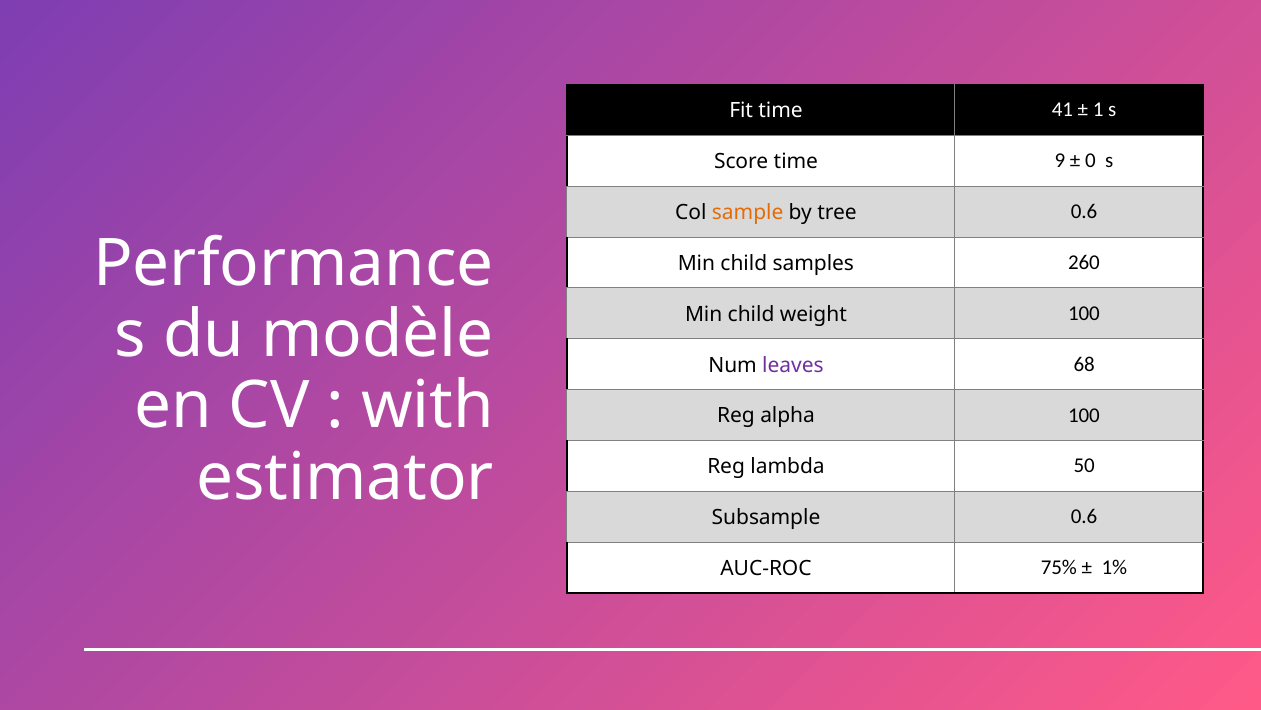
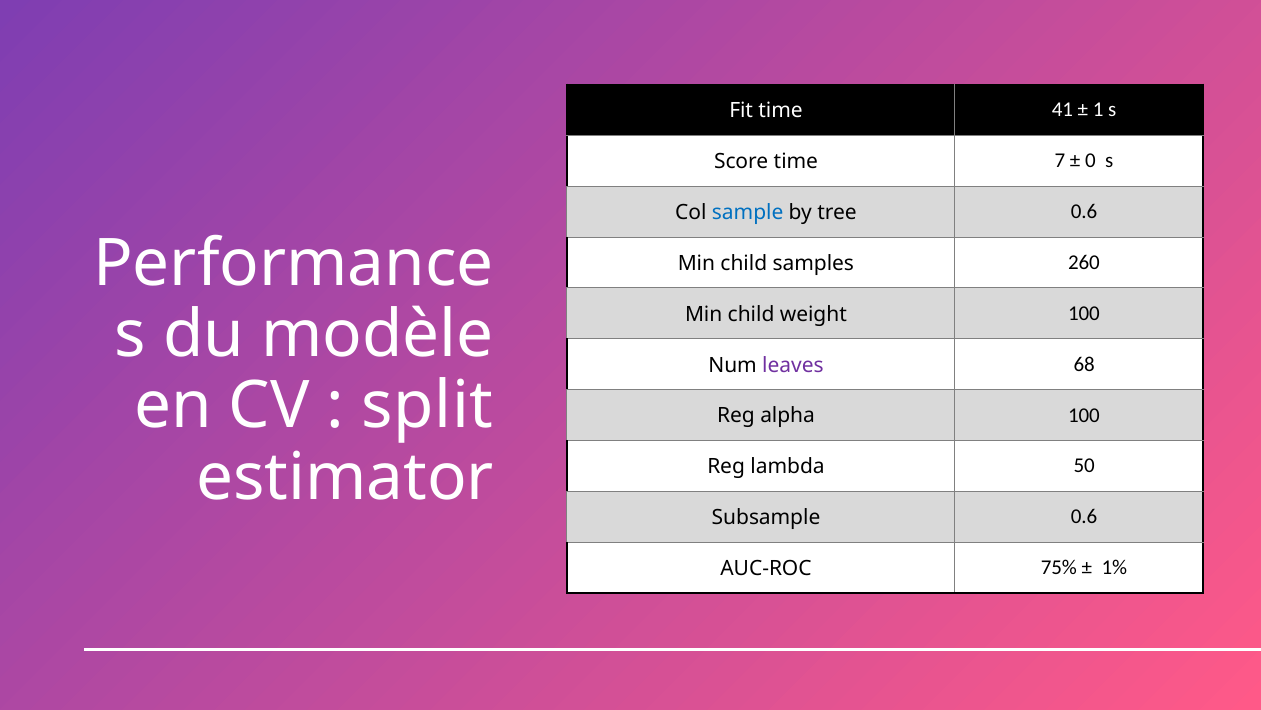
9: 9 -> 7
sample colour: orange -> blue
with: with -> split
